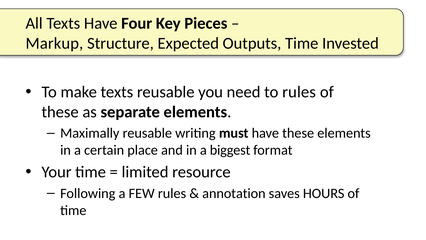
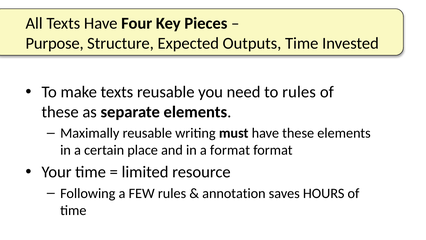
Markup: Markup -> Purpose
a biggest: biggest -> format
